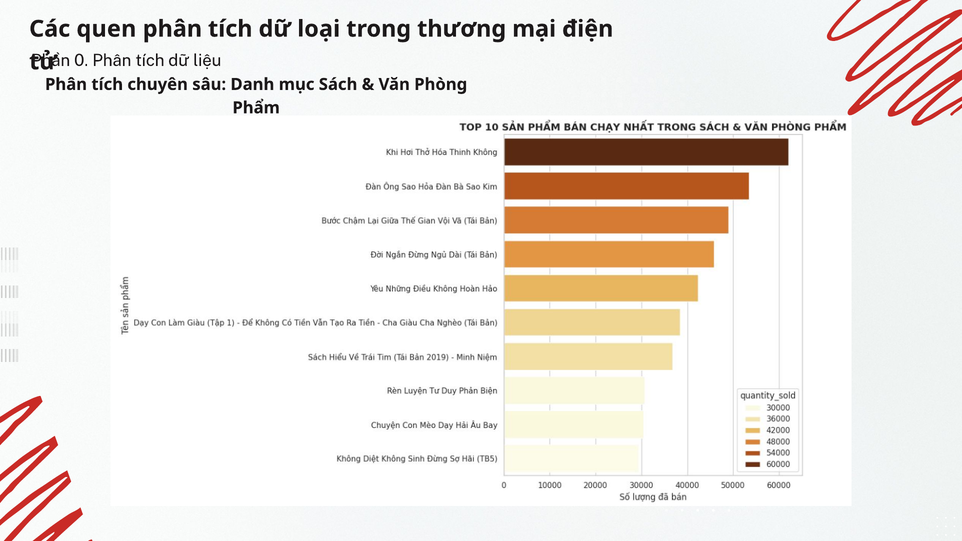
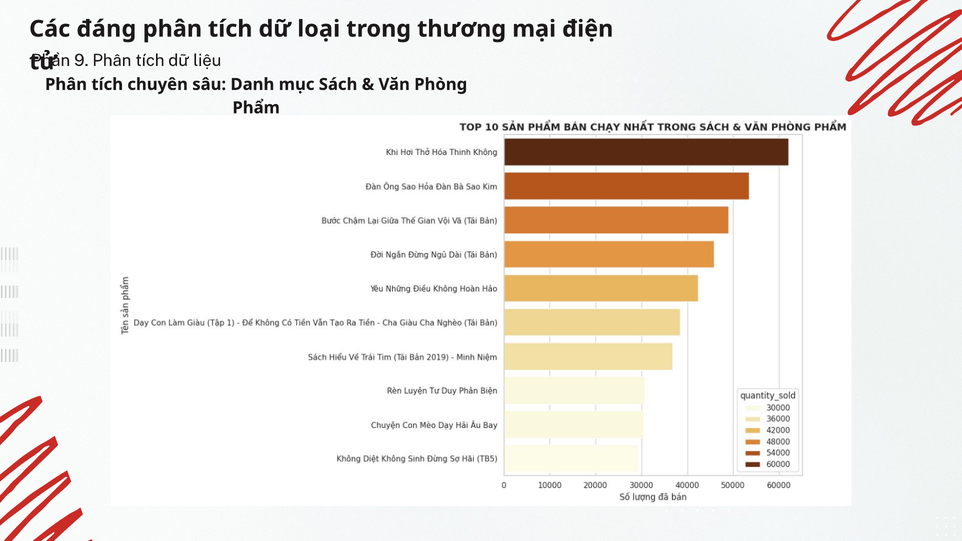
quen: quen -> đáng
0: 0 -> 9
